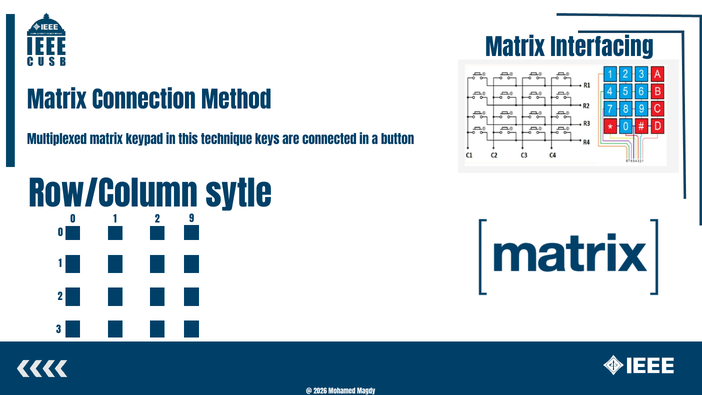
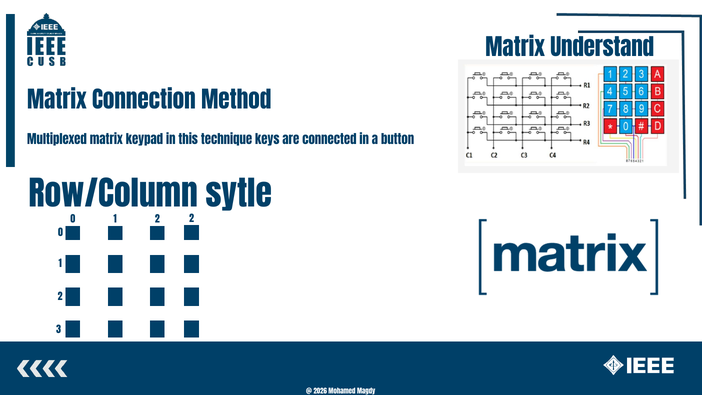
Interfacing: Interfacing -> Understand
2 9: 9 -> 2
